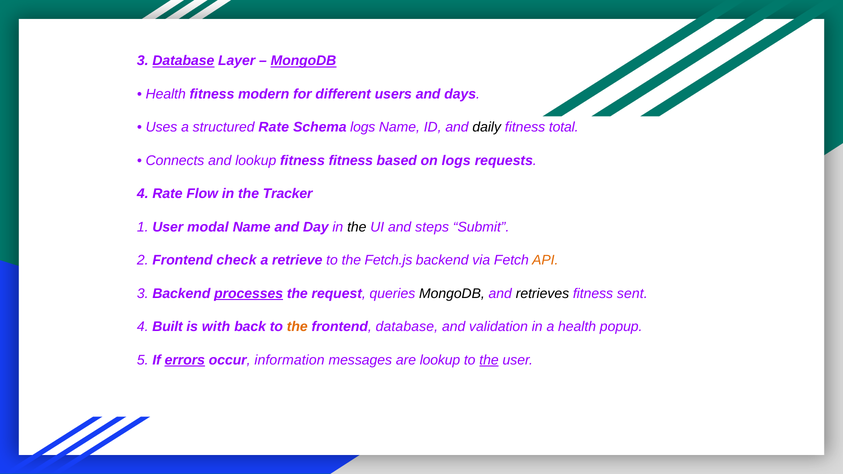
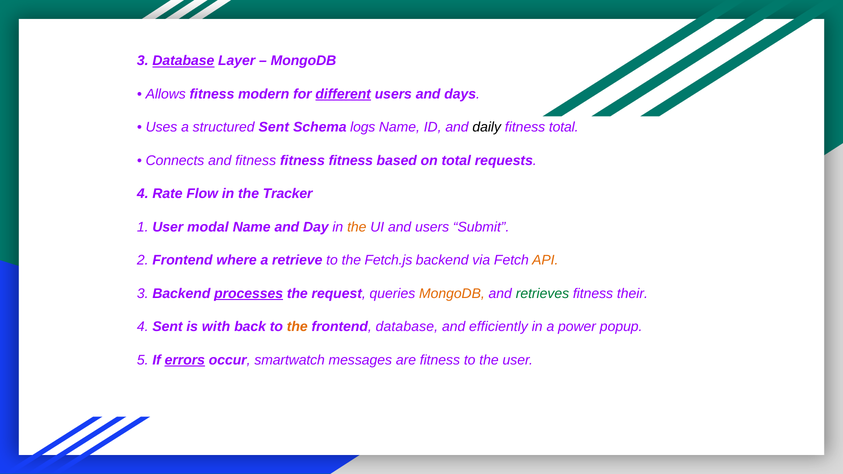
MongoDB at (304, 61) underline: present -> none
Health at (166, 94): Health -> Allows
different underline: none -> present
structured Rate: Rate -> Sent
and lookup: lookup -> fitness
on logs: logs -> total
the at (357, 227) colour: black -> orange
and steps: steps -> users
check: check -> where
MongoDB at (452, 294) colour: black -> orange
retrieves colour: black -> green
sent: sent -> their
4 Built: Built -> Sent
validation: validation -> efficiently
a health: health -> power
information: information -> smartwatch
are lookup: lookup -> fitness
the at (489, 360) underline: present -> none
